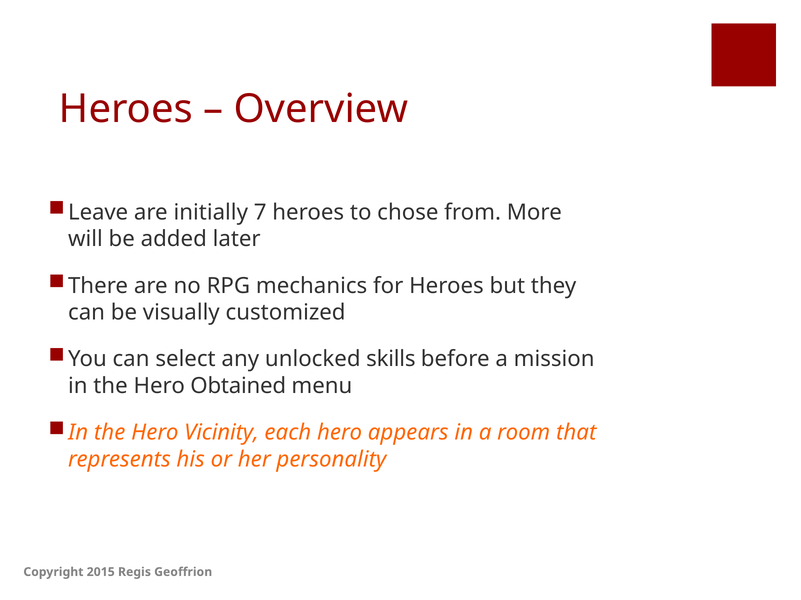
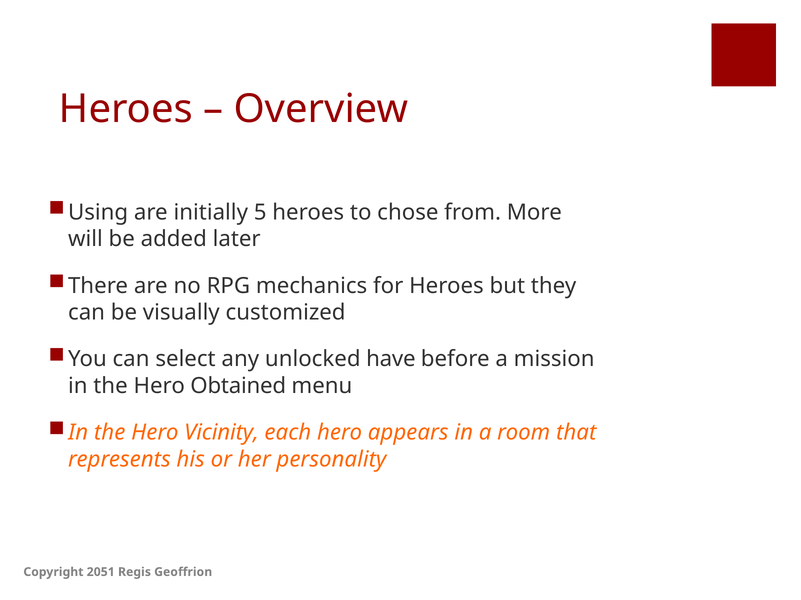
Leave: Leave -> Using
7: 7 -> 5
skills: skills -> have
2015: 2015 -> 2051
